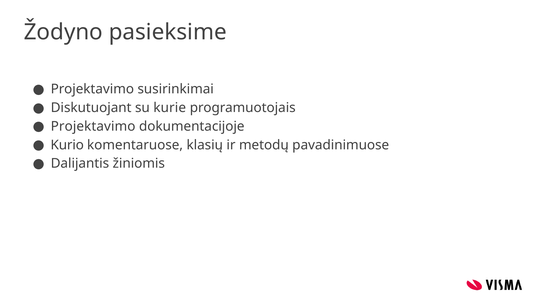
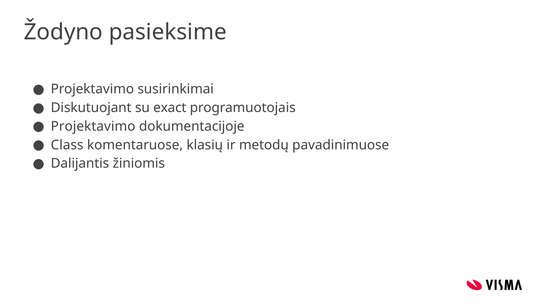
kurie: kurie -> exact
Kurio: Kurio -> Class
